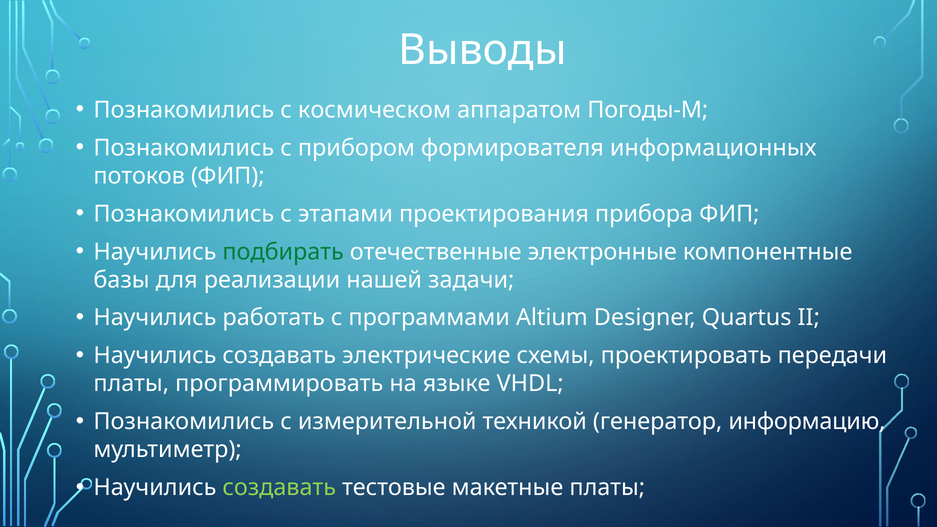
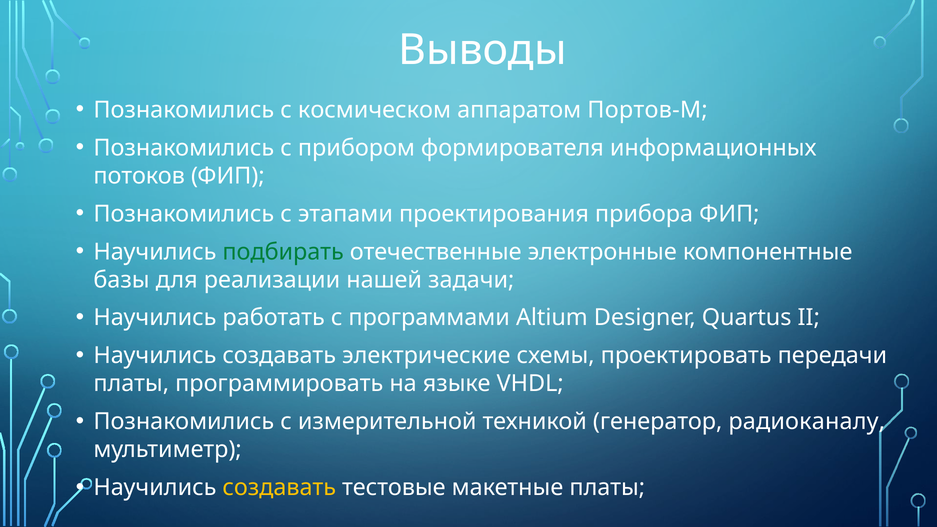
Погоды-М: Погоды-М -> Портов-М
информацию: информацию -> радиоканалу
создавать at (279, 488) colour: light green -> yellow
